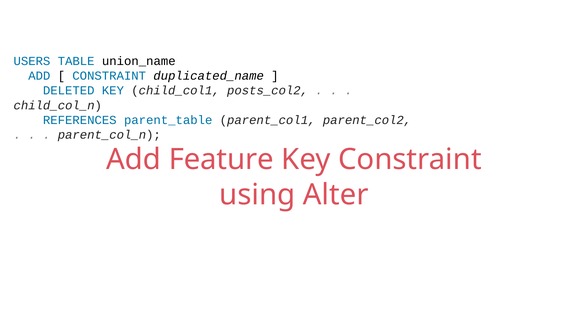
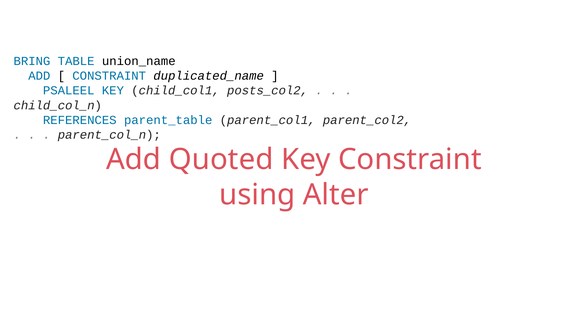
USERS: USERS -> BRING
DELETED: DELETED -> PSALEEL
Feature: Feature -> Quoted
